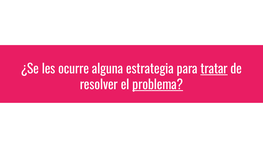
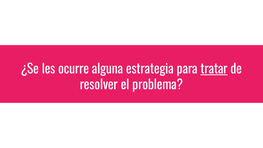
problema underline: present -> none
